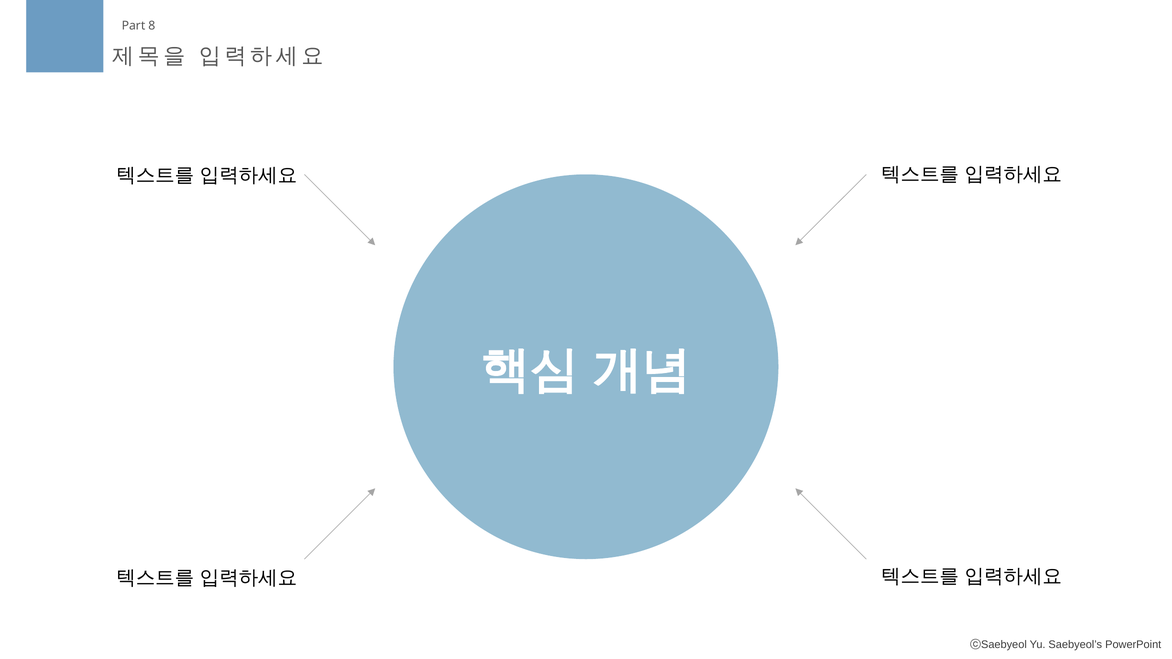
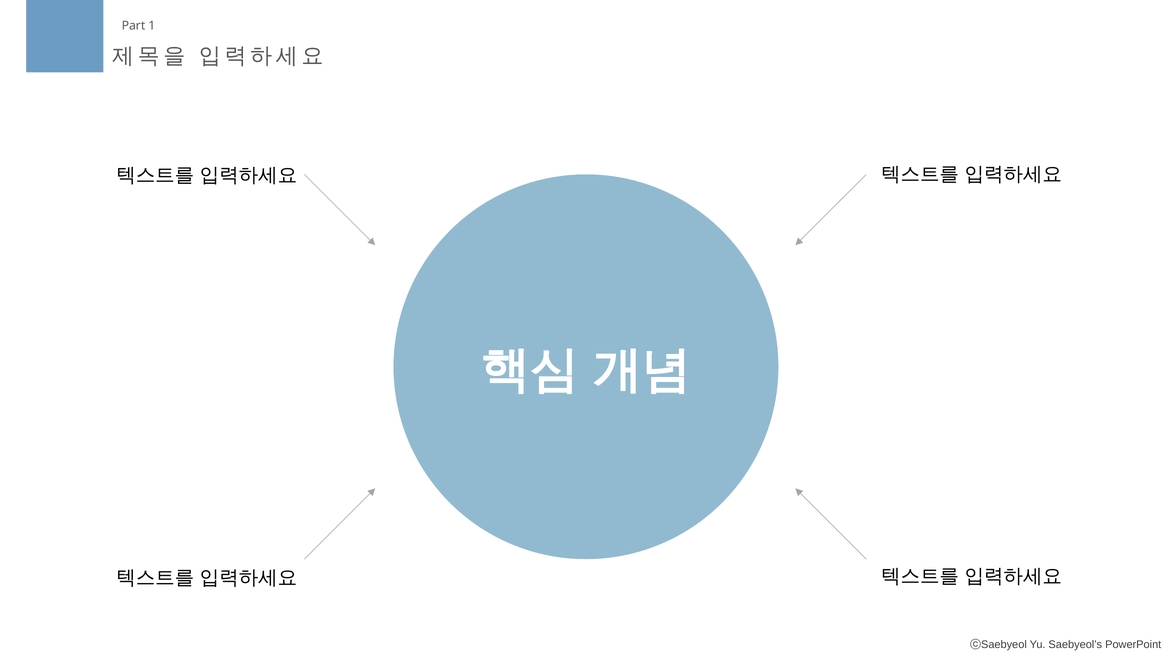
8: 8 -> 1
